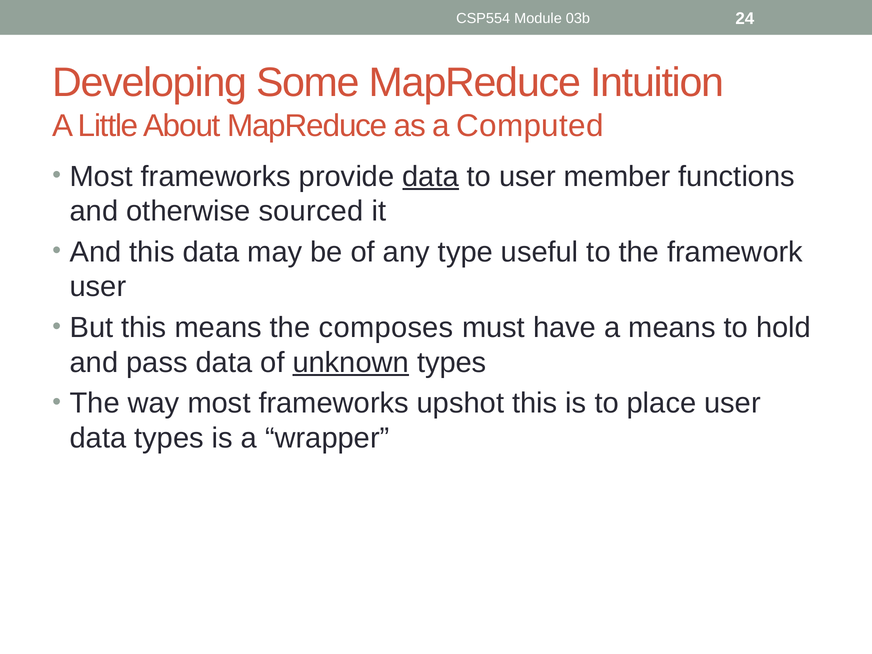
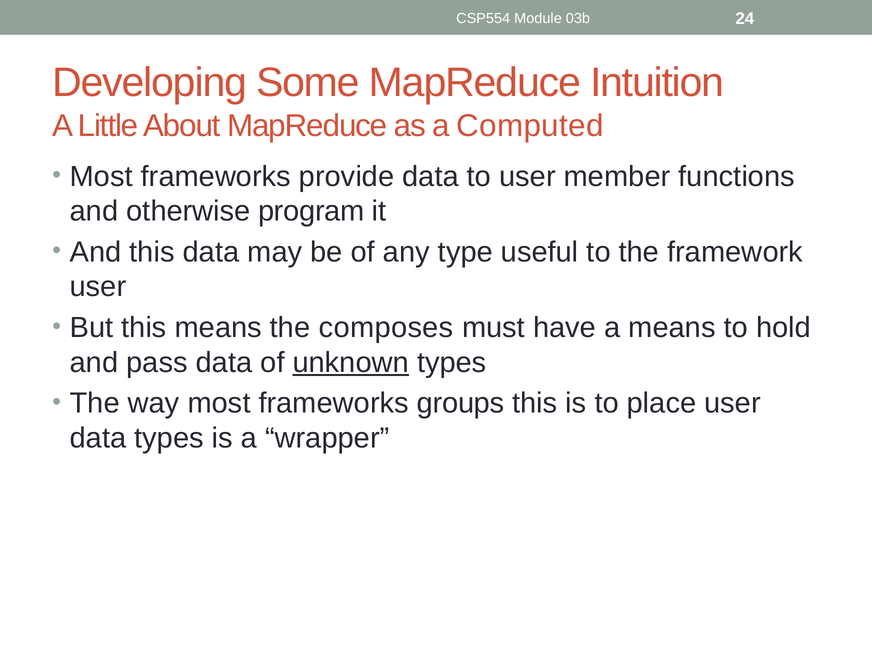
data at (431, 176) underline: present -> none
sourced: sourced -> program
upshot: upshot -> groups
